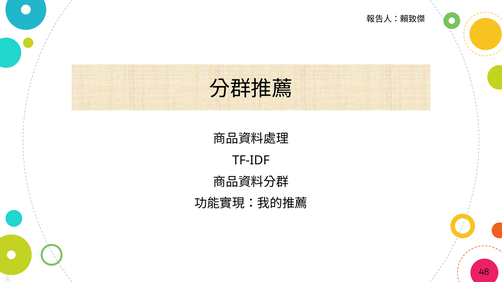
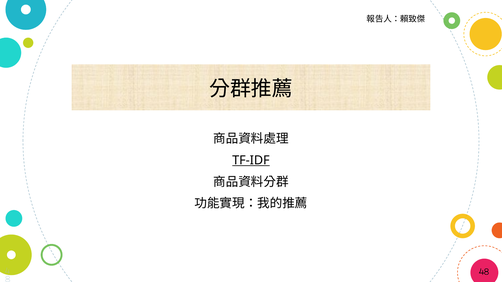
TF-IDF underline: none -> present
